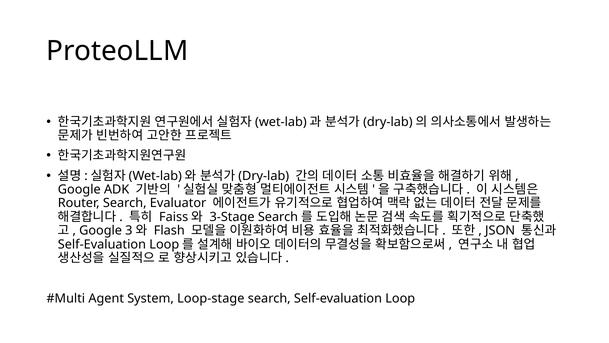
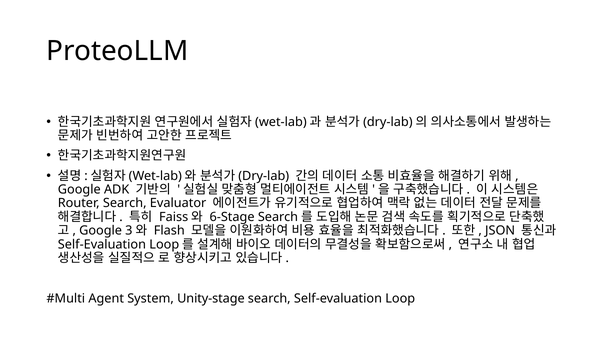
3-Stage: 3-Stage -> 6-Stage
Loop-stage: Loop-stage -> Unity-stage
